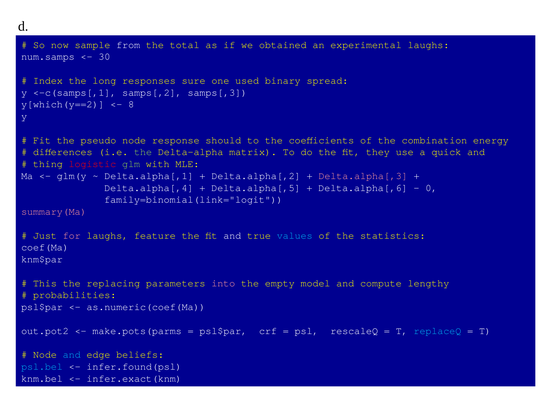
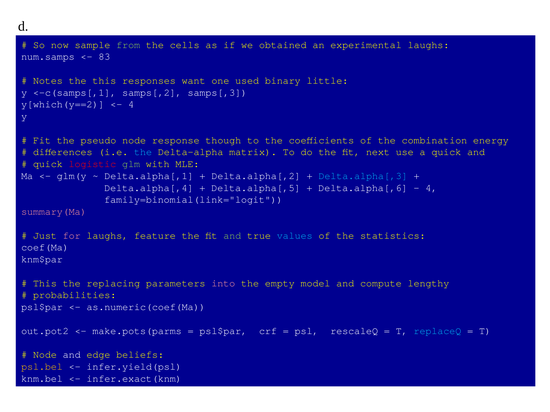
from colour: white -> light green
total: total -> cells
30: 30 -> 83
Index: Index -> Notes
the long: long -> this
sure: sure -> want
spread: spread -> little
8 at (131, 104): 8 -> 4
should: should -> though
the at (143, 152) colour: light green -> light blue
they: they -> next
thing at (48, 164): thing -> quick
Delta.alpha[,3 colour: pink -> light blue
0 at (431, 188): 0 -> 4
and at (232, 236) colour: white -> light green
and at (72, 355) colour: light blue -> white
psl.bel colour: light blue -> yellow
infer.found(psl: infer.found(psl -> infer.yield(psl
